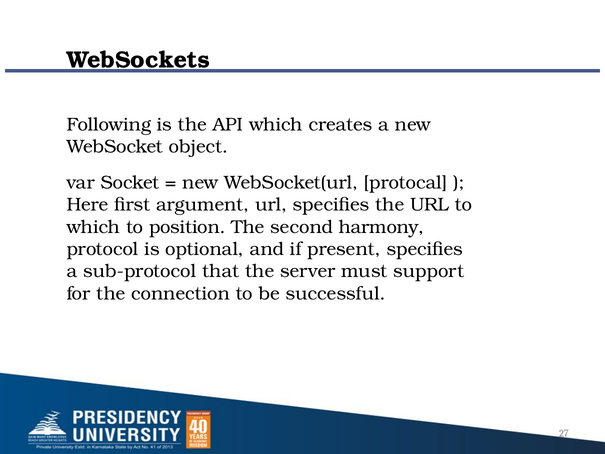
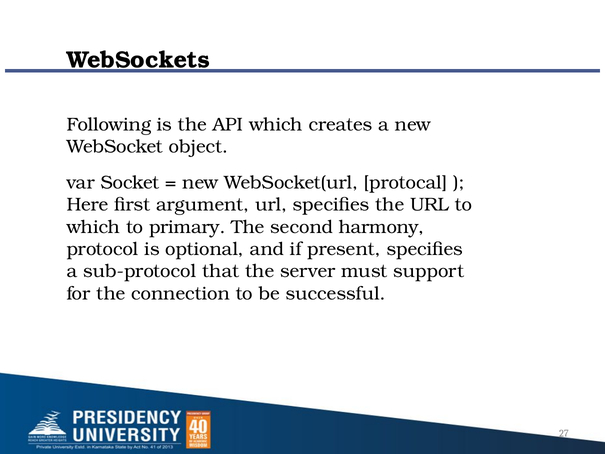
position: position -> primary
